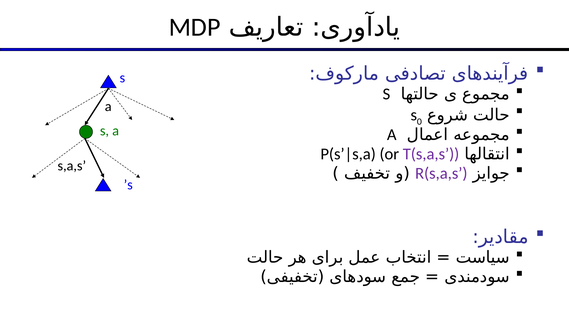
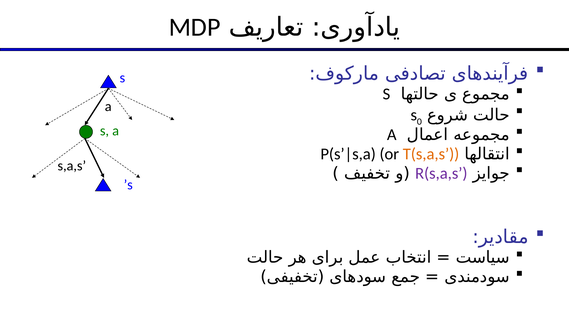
T(s,a,s colour: purple -> orange
